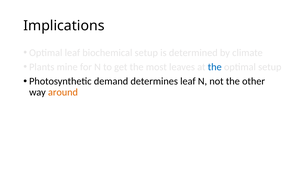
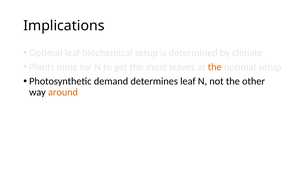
the at (215, 67) colour: blue -> orange
